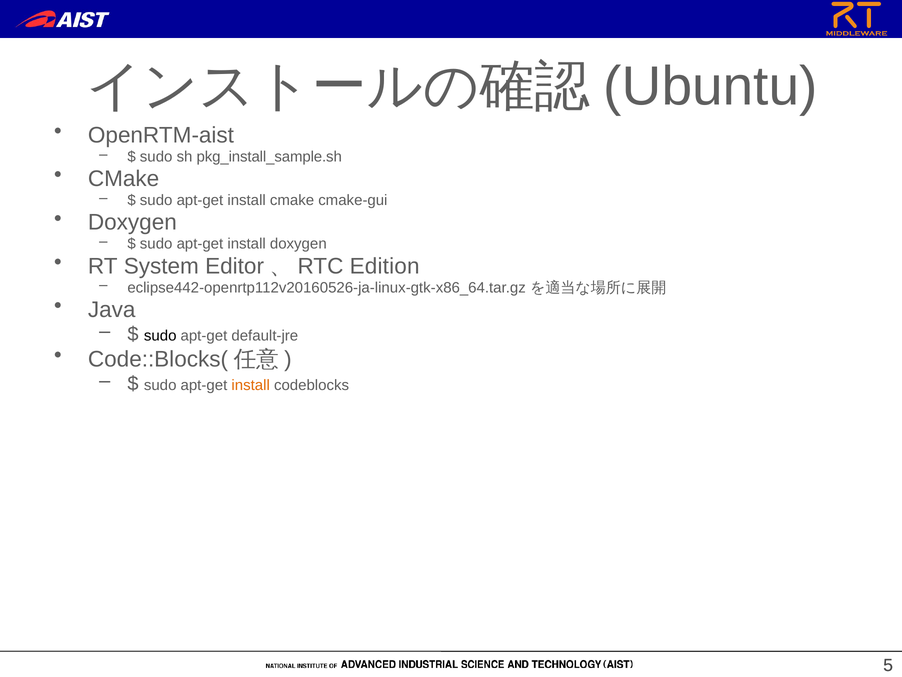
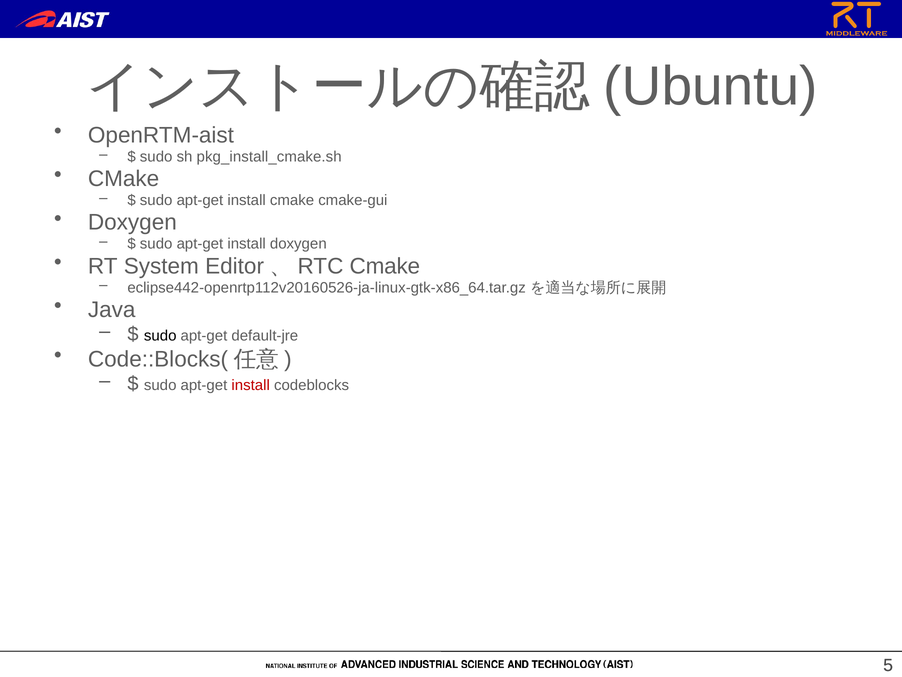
pkg_install_sample.sh: pkg_install_sample.sh -> pkg_install_cmake.sh
Editor、RTC Edition: Edition -> Cmake
install at (251, 385) colour: orange -> red
